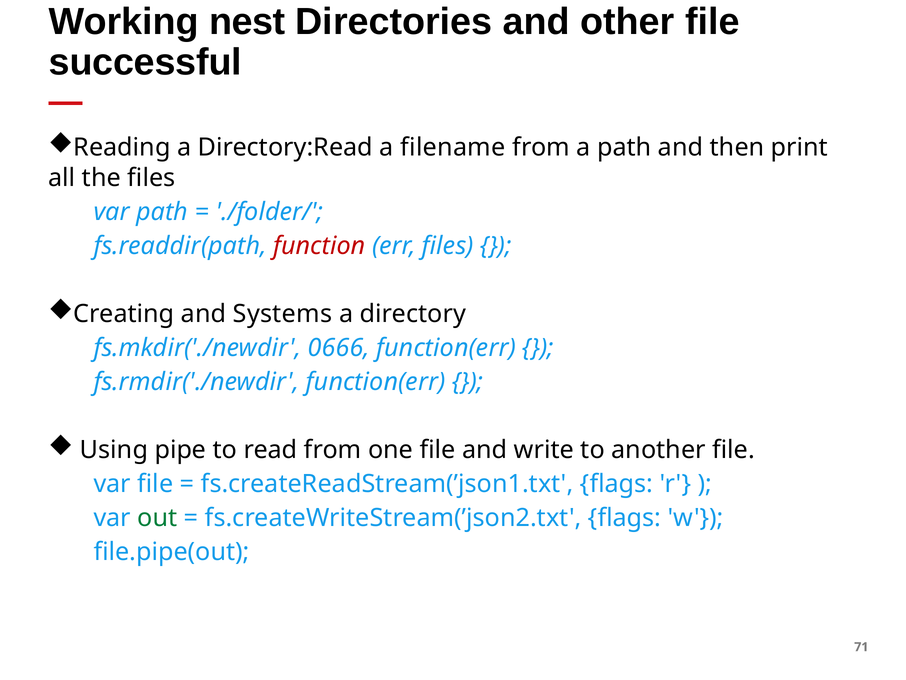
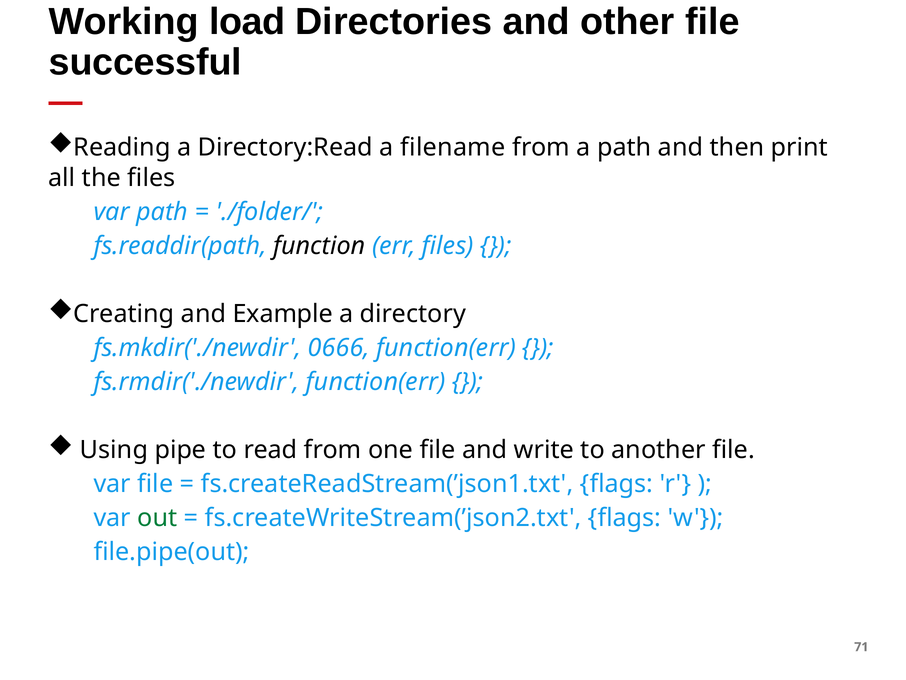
nest: nest -> load
function colour: red -> black
Systems: Systems -> Example
